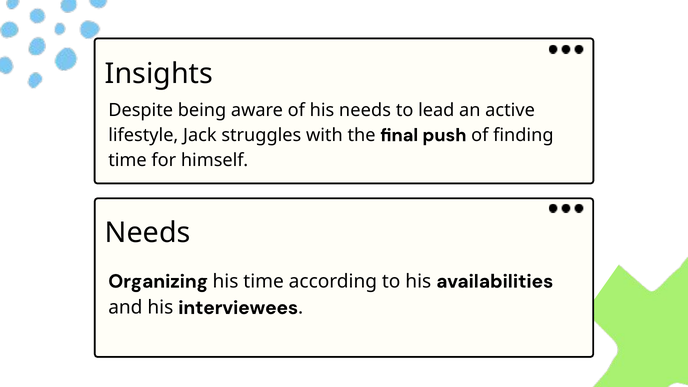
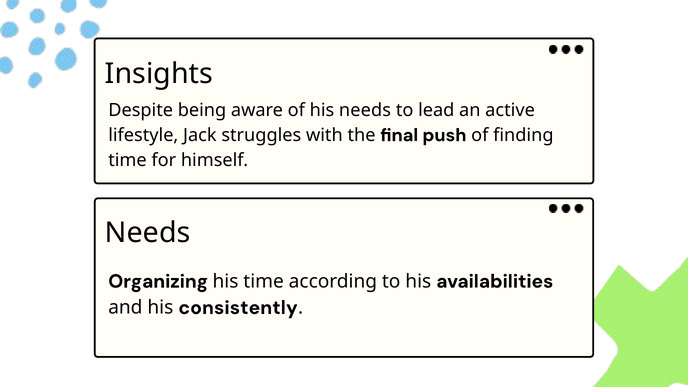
interviewees: interviewees -> consistently
